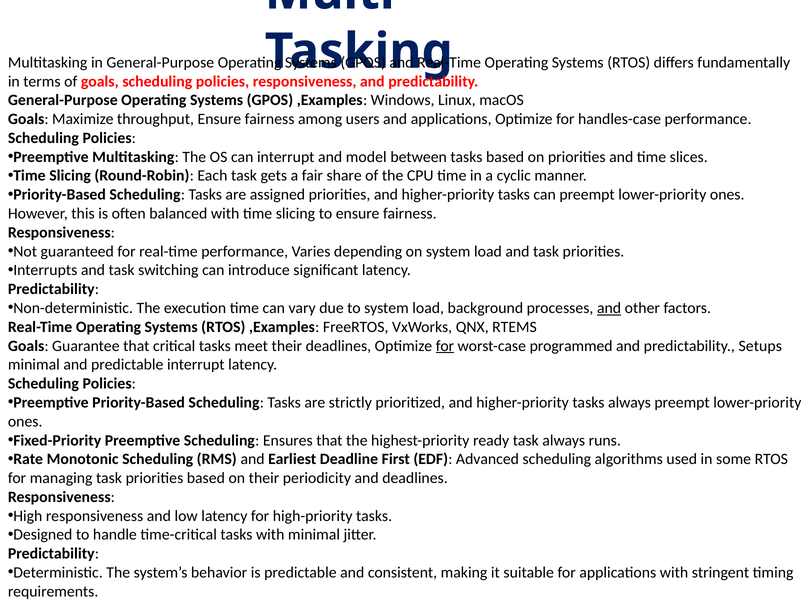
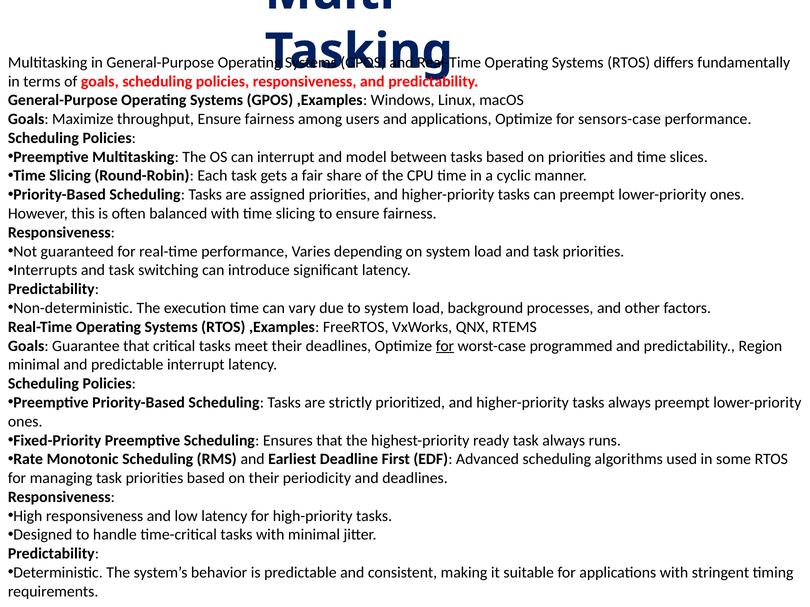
handles-case: handles-case -> sensors-case
and at (609, 308) underline: present -> none
Setups: Setups -> Region
